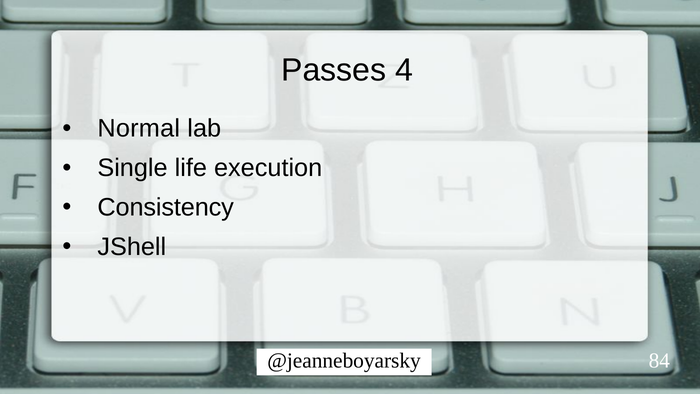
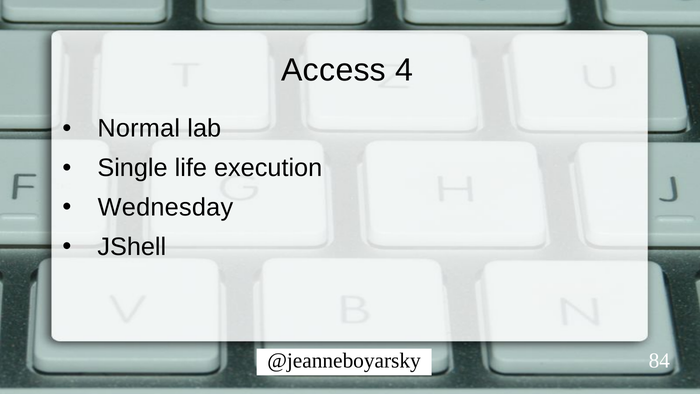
Passes: Passes -> Access
Consistency: Consistency -> Wednesday
